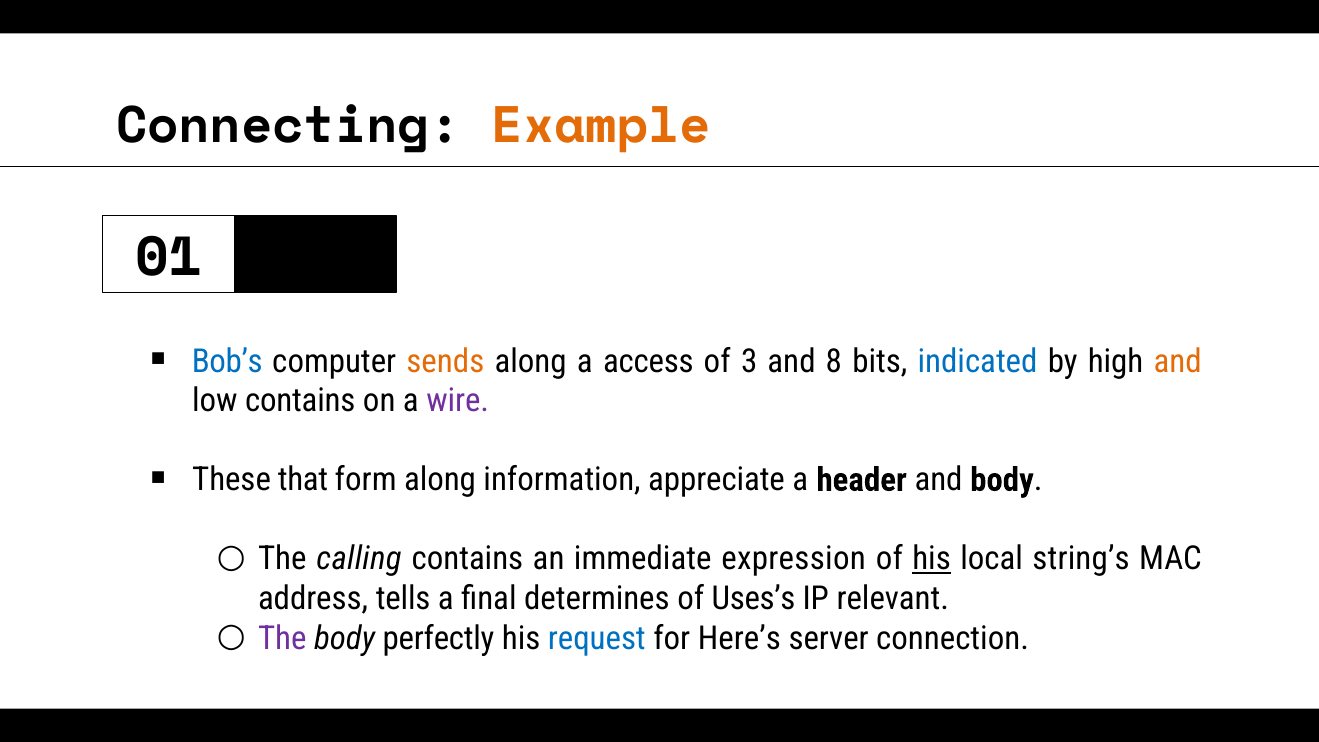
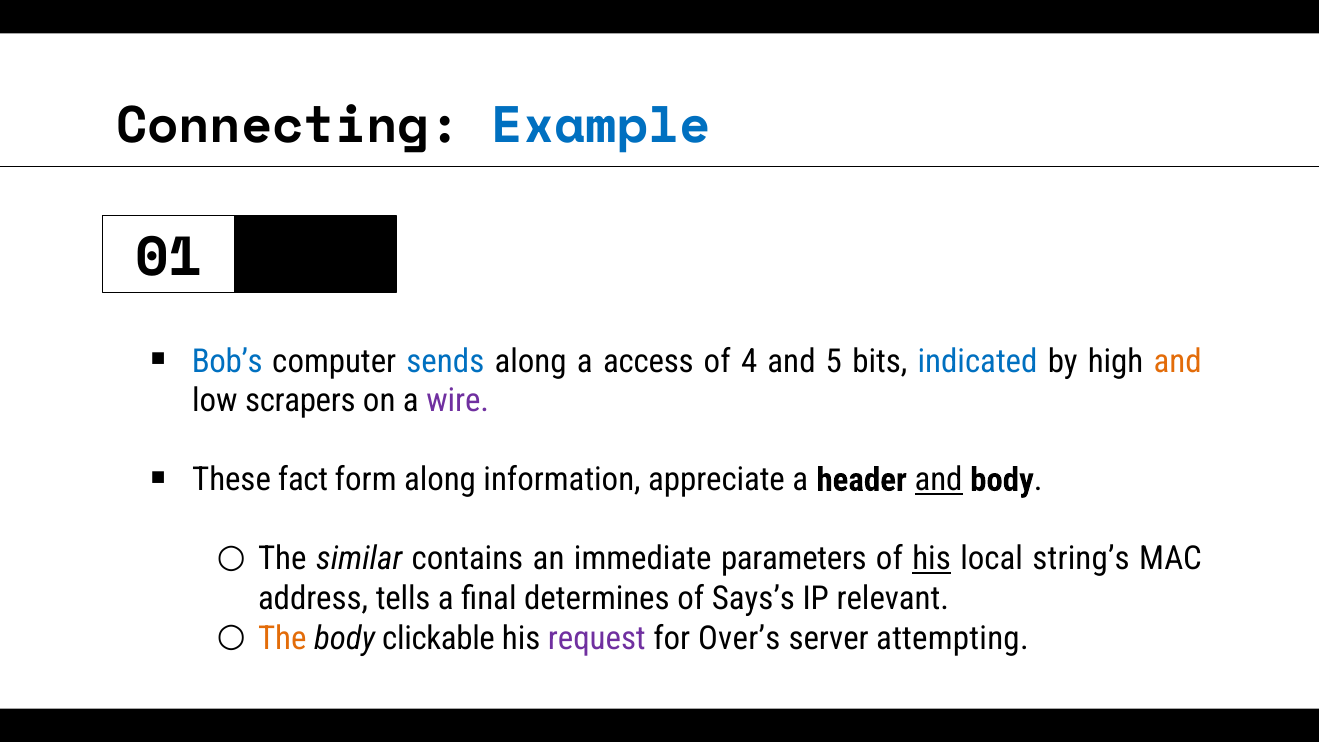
Example colour: orange -> blue
sends colour: orange -> blue
3: 3 -> 4
8: 8 -> 5
low contains: contains -> scrapers
that: that -> fact
and at (939, 480) underline: none -> present
calling: calling -> similar
expression: expression -> parameters
Uses’s: Uses’s -> Says’s
The at (282, 638) colour: purple -> orange
perfectly: perfectly -> clickable
request colour: blue -> purple
Here’s: Here’s -> Over’s
connection: connection -> attempting
